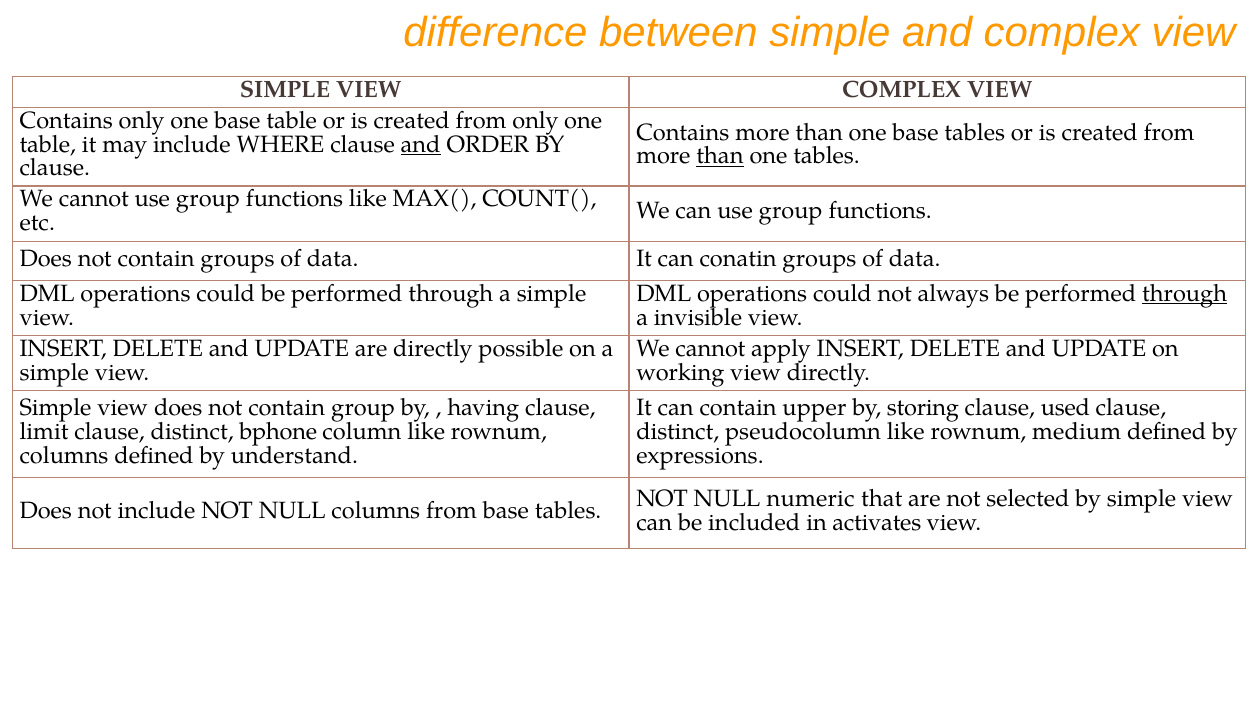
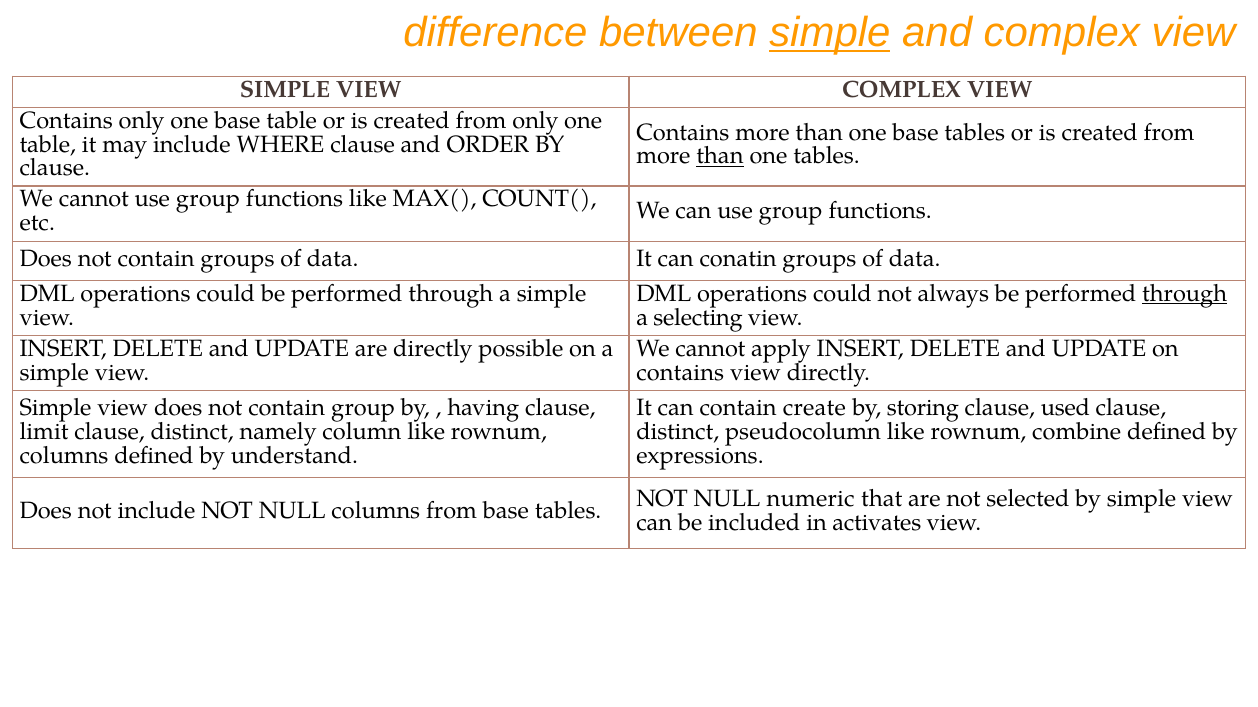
simple at (830, 33) underline: none -> present
and at (421, 144) underline: present -> none
invisible: invisible -> selecting
working at (680, 373): working -> contains
upper: upper -> create
bphone: bphone -> namely
medium: medium -> combine
